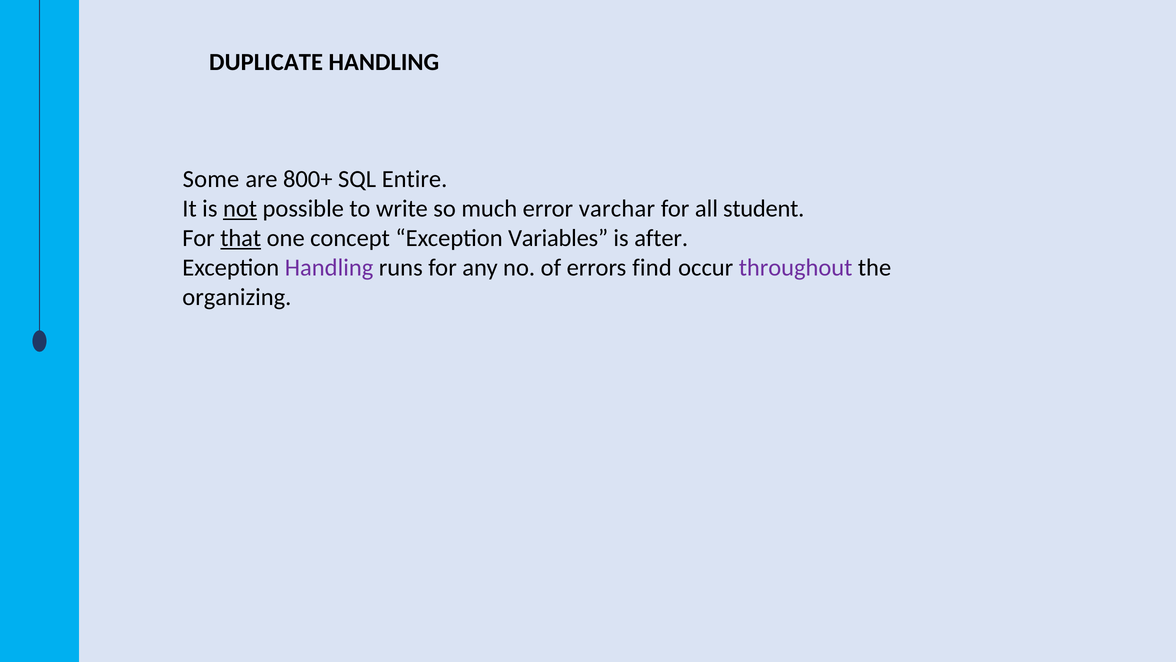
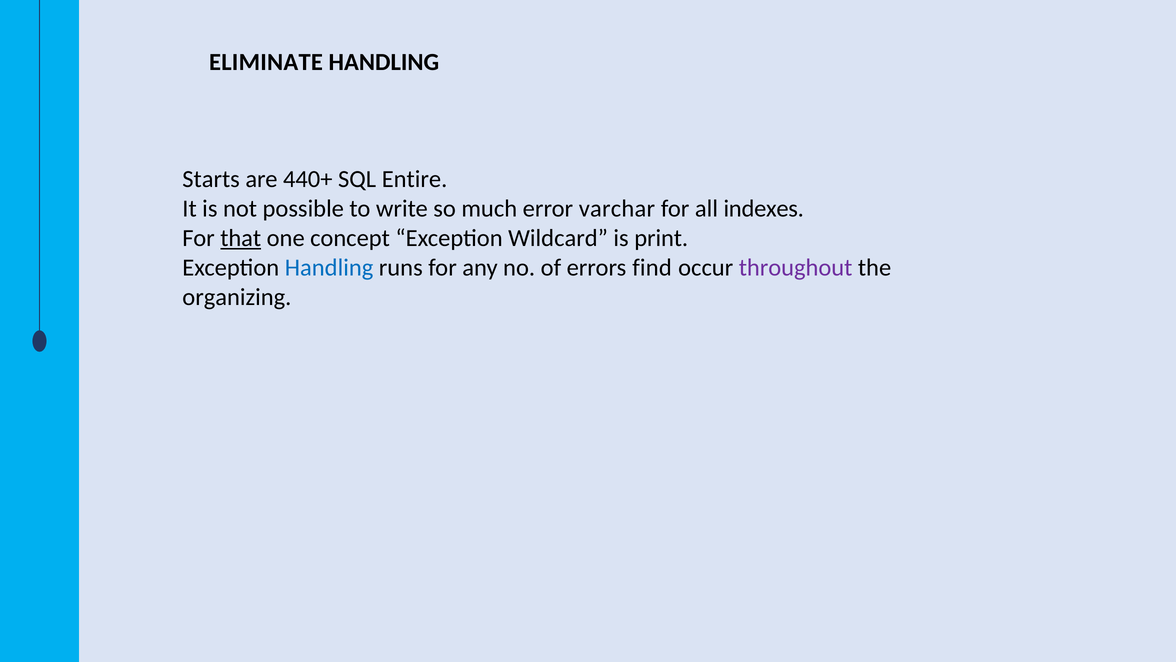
DUPLICATE: DUPLICATE -> ELIMINATE
Some: Some -> Starts
800+: 800+ -> 440+
not underline: present -> none
student: student -> indexes
Variables: Variables -> Wildcard
after: after -> print
Handling at (329, 267) colour: purple -> blue
